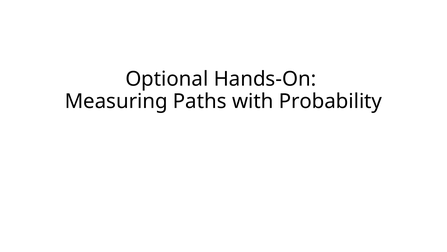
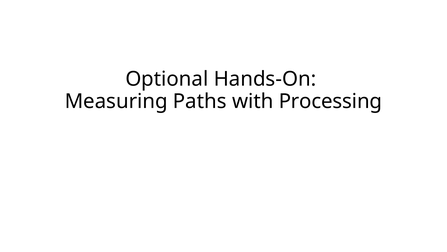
Probability: Probability -> Processing
